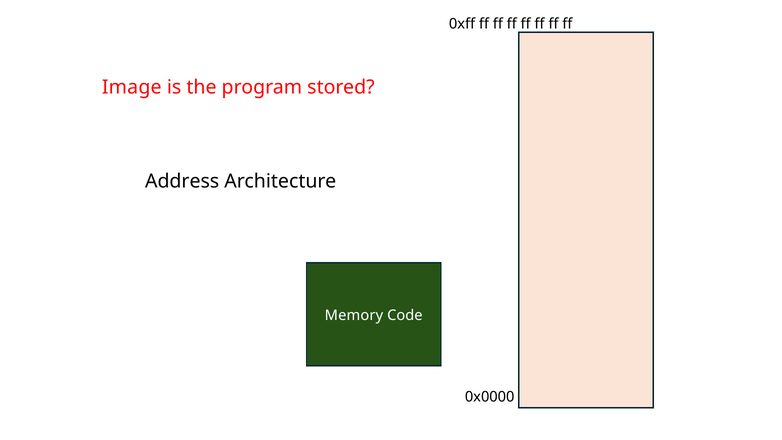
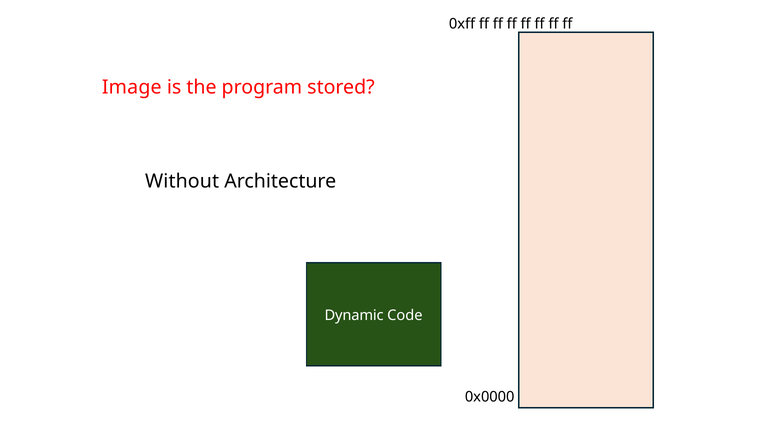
Address: Address -> Without
Memory: Memory -> Dynamic
